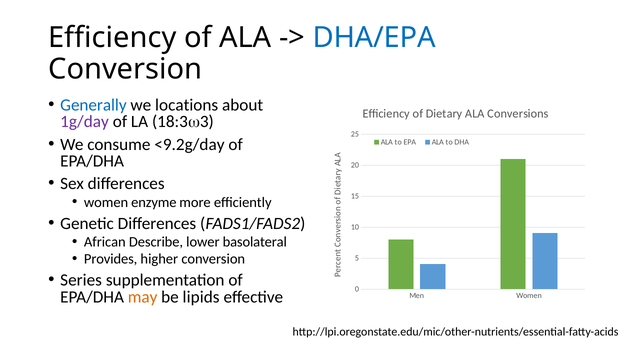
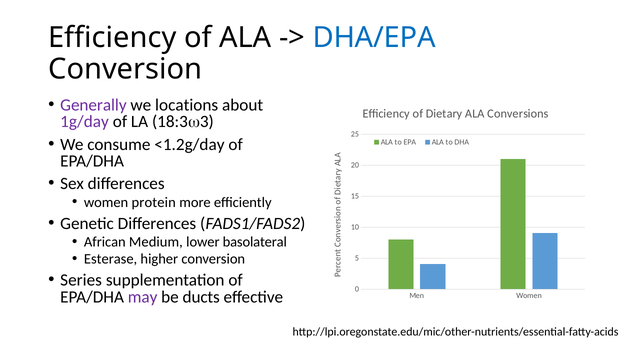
Generally colour: blue -> purple
<9.2g/day: <9.2g/day -> <1.2g/day
enzyme: enzyme -> protein
Describe: Describe -> Medium
Provides: Provides -> Esterase
may colour: orange -> purple
lipids: lipids -> ducts
